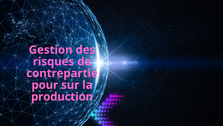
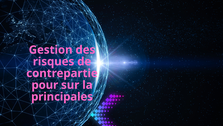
production: production -> principales
